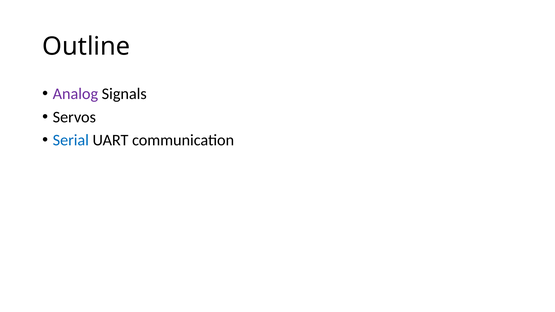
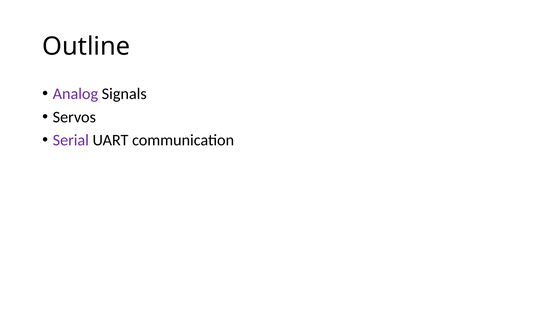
Serial colour: blue -> purple
